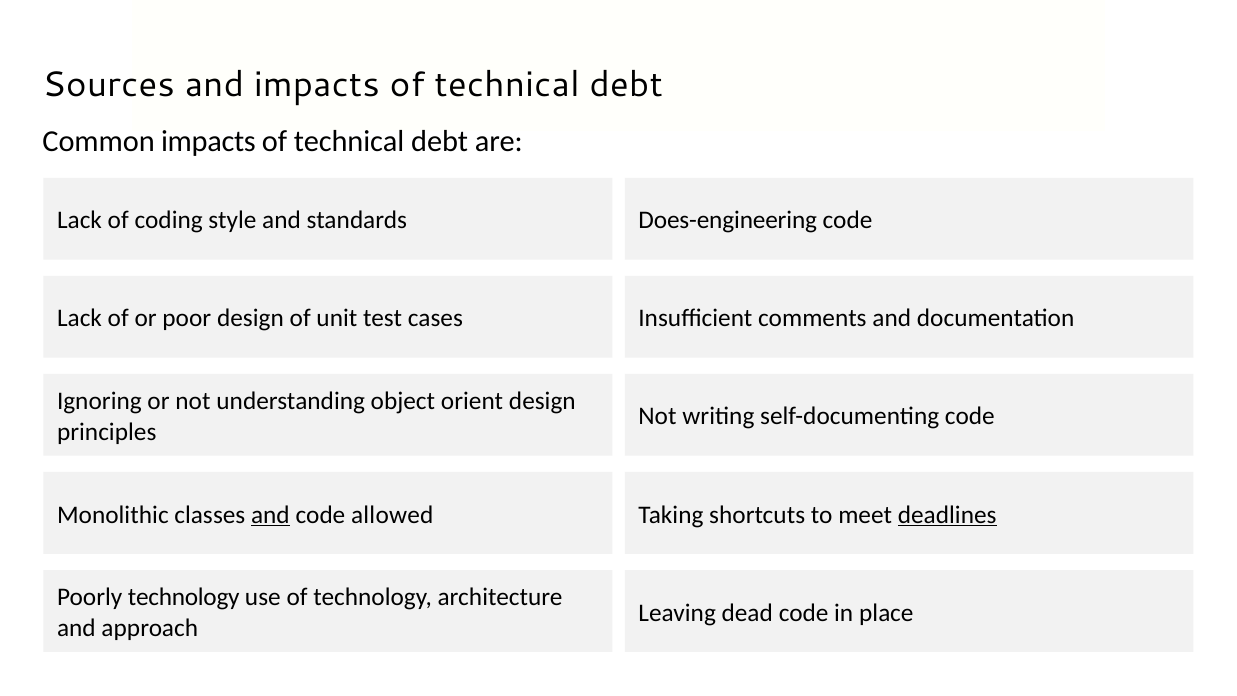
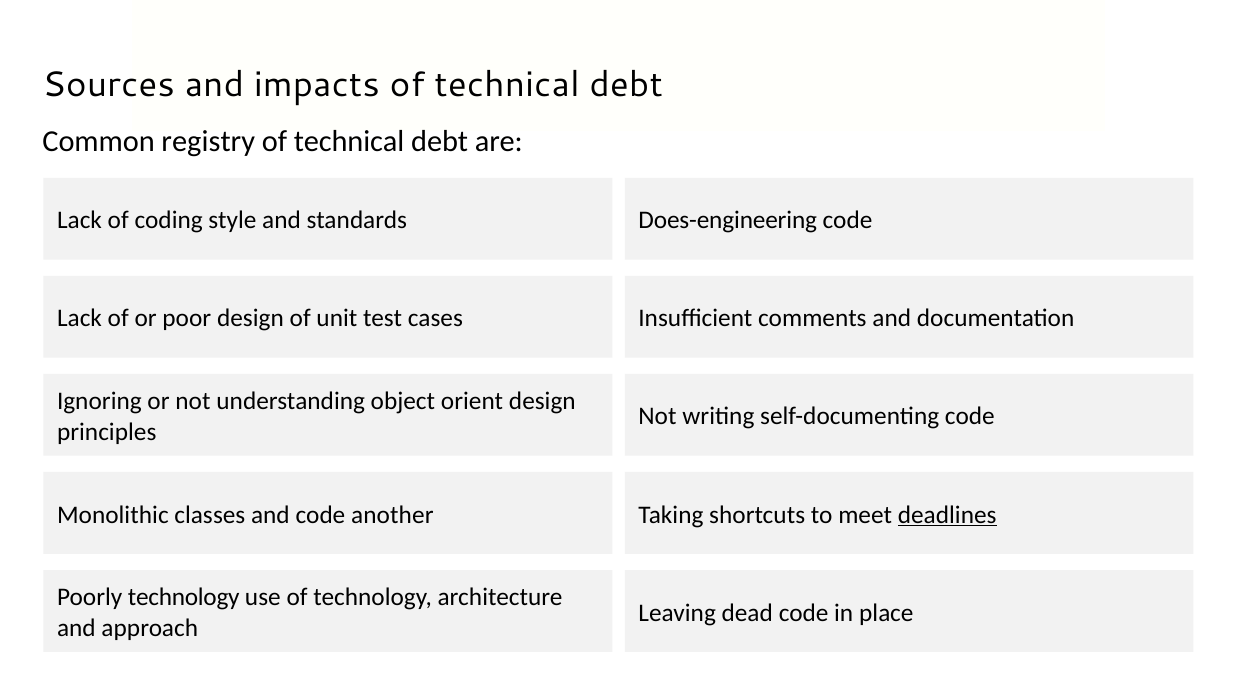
Common impacts: impacts -> registry
and at (270, 515) underline: present -> none
allowed: allowed -> another
